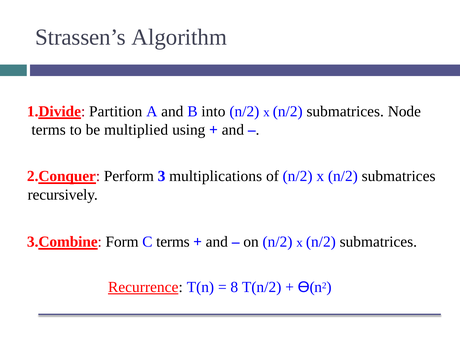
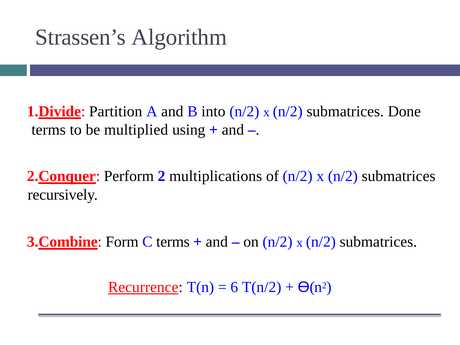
Node: Node -> Done
Perform 3: 3 -> 2
8: 8 -> 6
